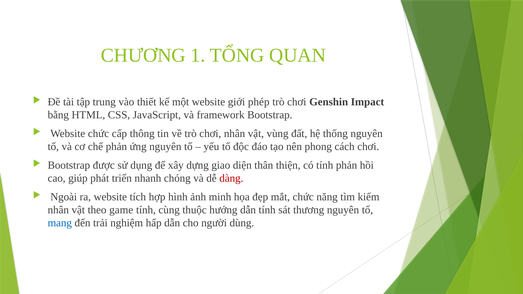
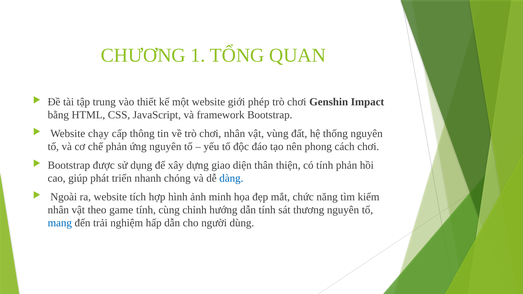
Website chức: chức -> chạy
dàng colour: red -> blue
thuộc: thuộc -> chỉnh
